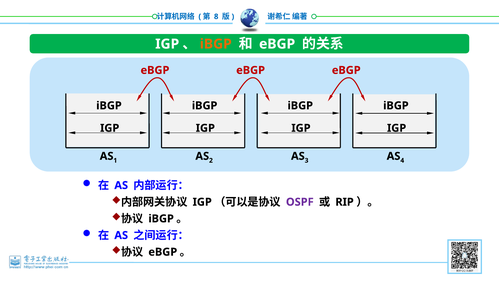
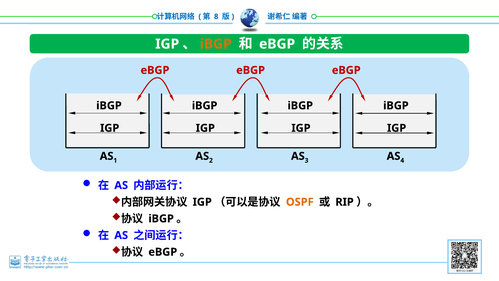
OSPF colour: purple -> orange
